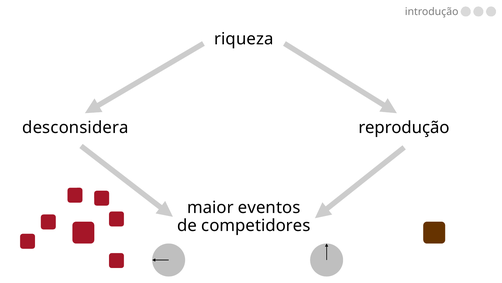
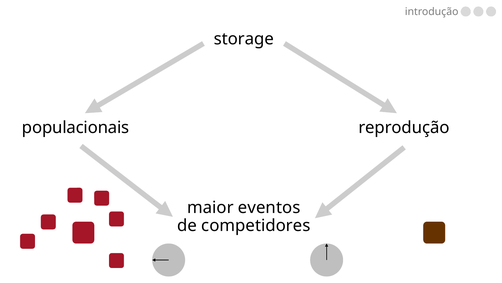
riqueza: riqueza -> storage
desconsidera: desconsidera -> populacionais
